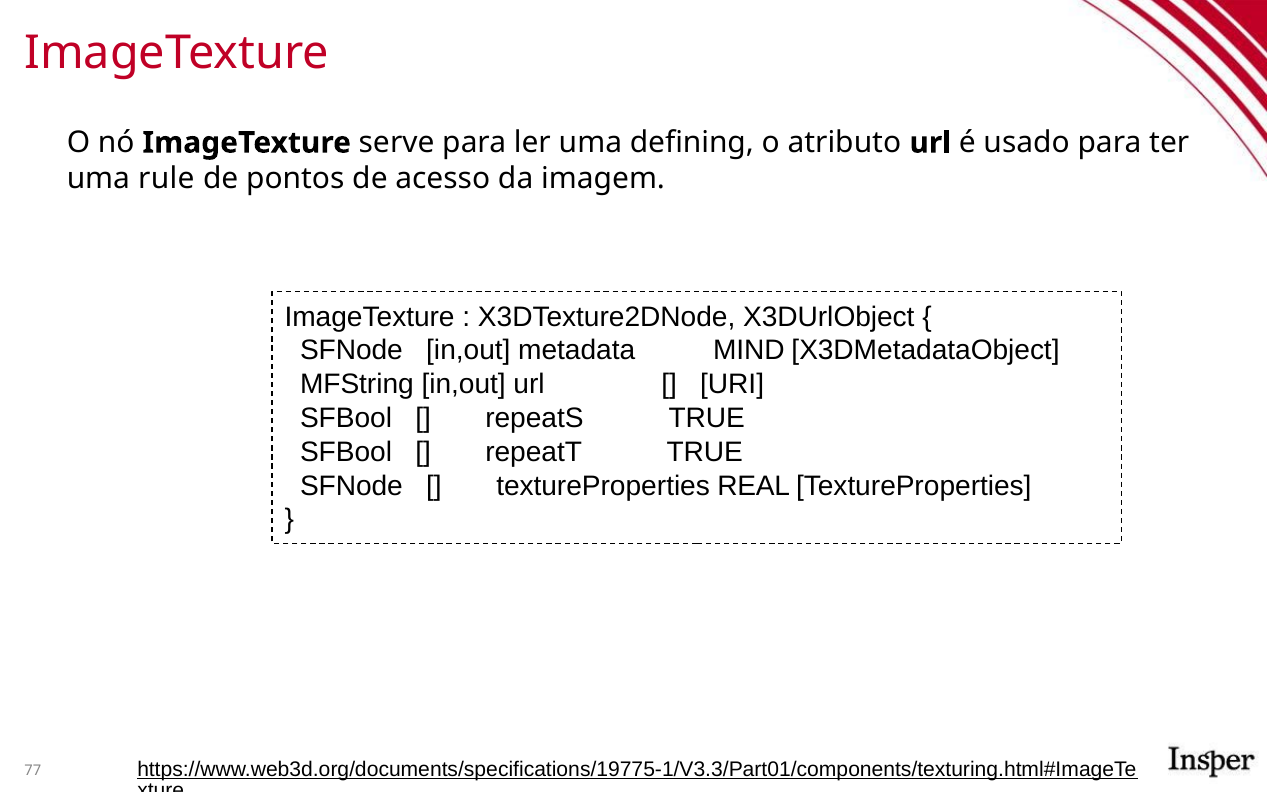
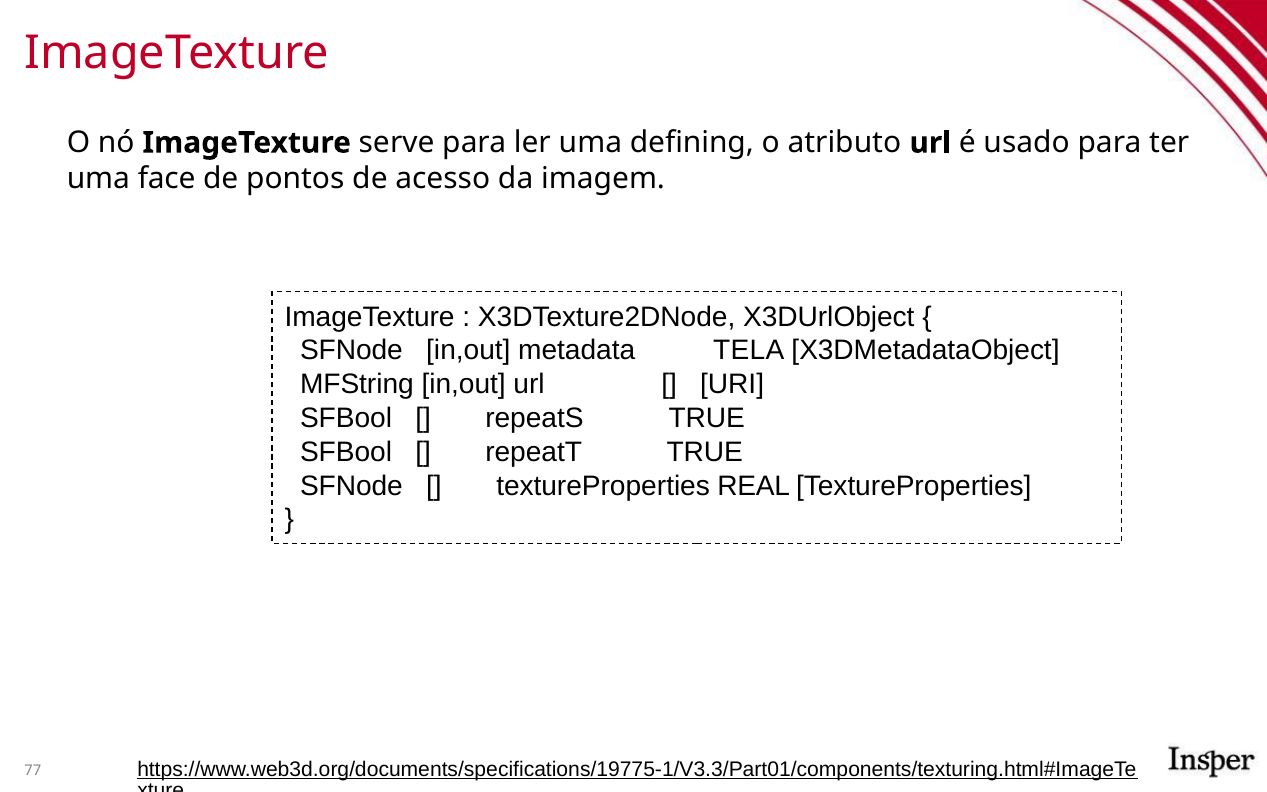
rule: rule -> face
MIND: MIND -> TELA
